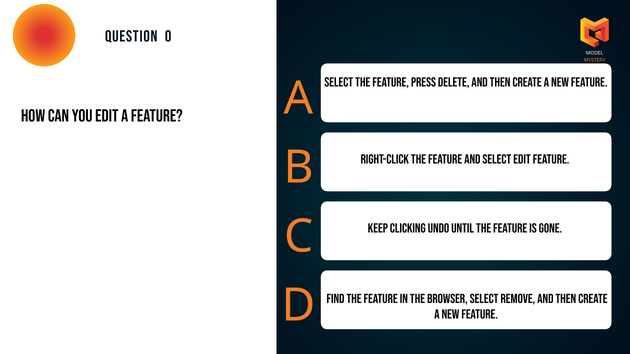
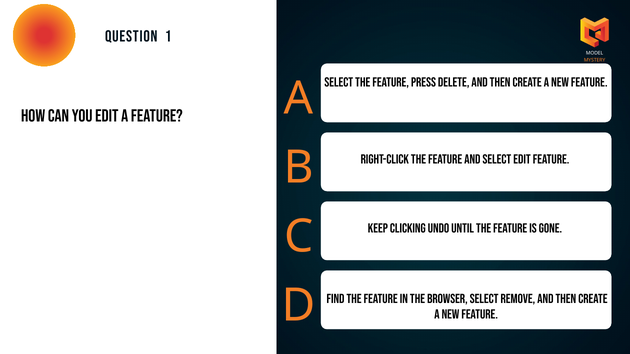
0: 0 -> 1
